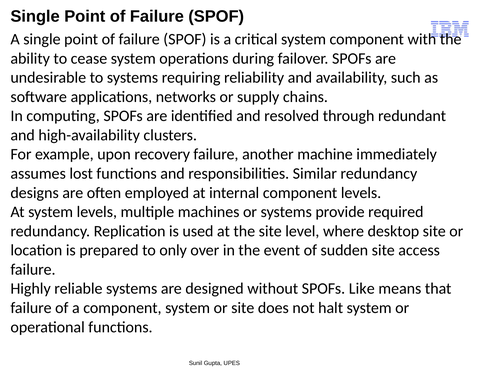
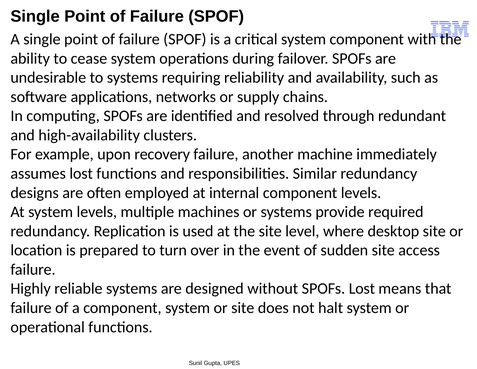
only: only -> turn
SPOFs Like: Like -> Lost
